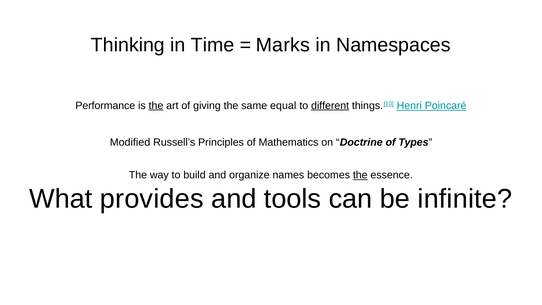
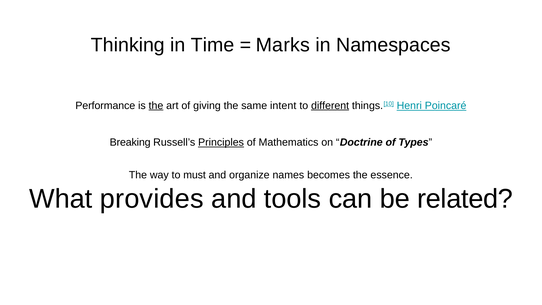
equal: equal -> intent
Modified: Modified -> Breaking
Principles underline: none -> present
build: build -> must
the at (360, 175) underline: present -> none
infinite: infinite -> related
